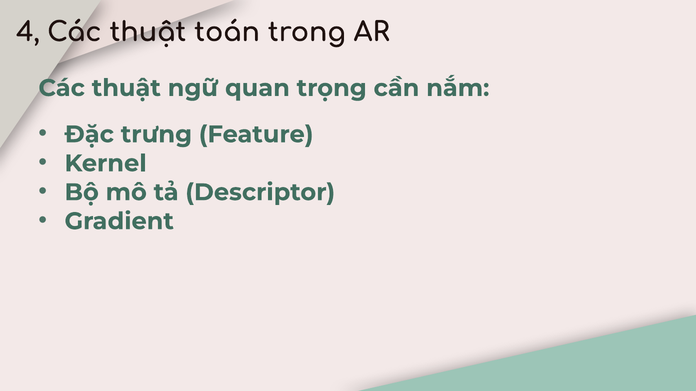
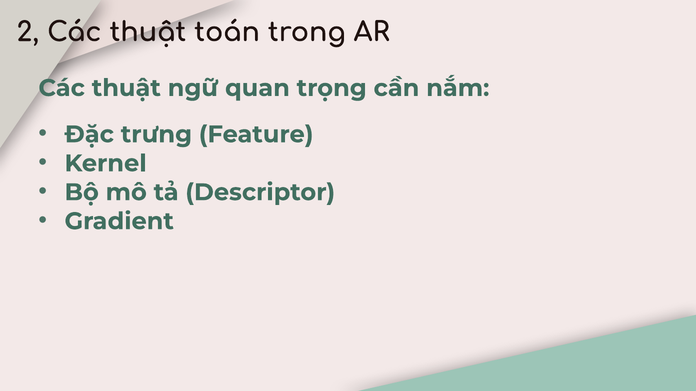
4: 4 -> 2
